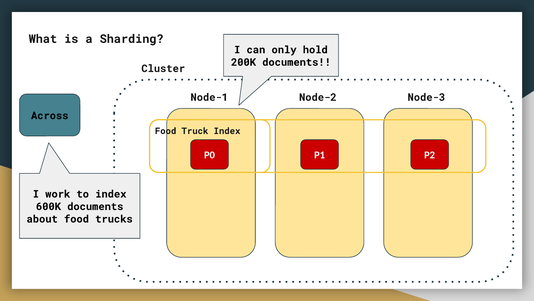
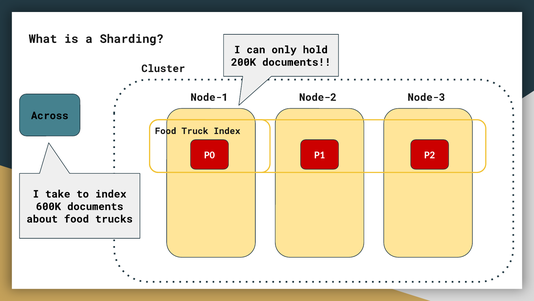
work: work -> take
